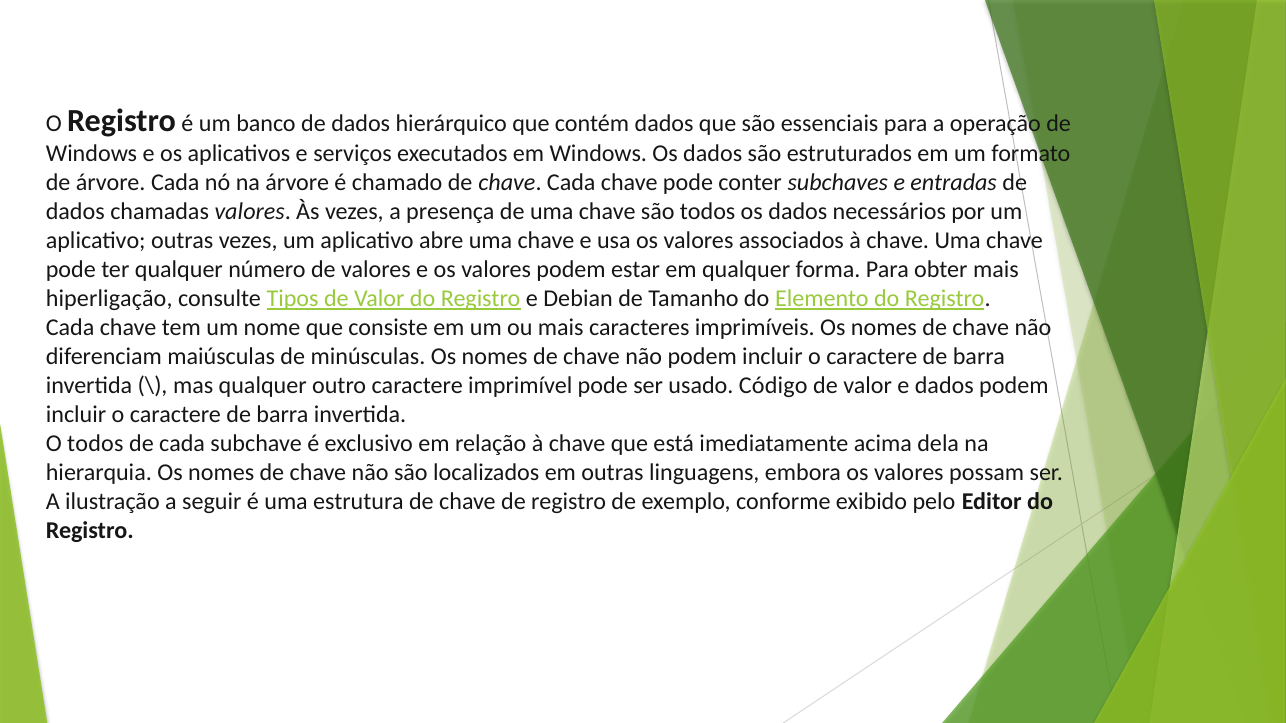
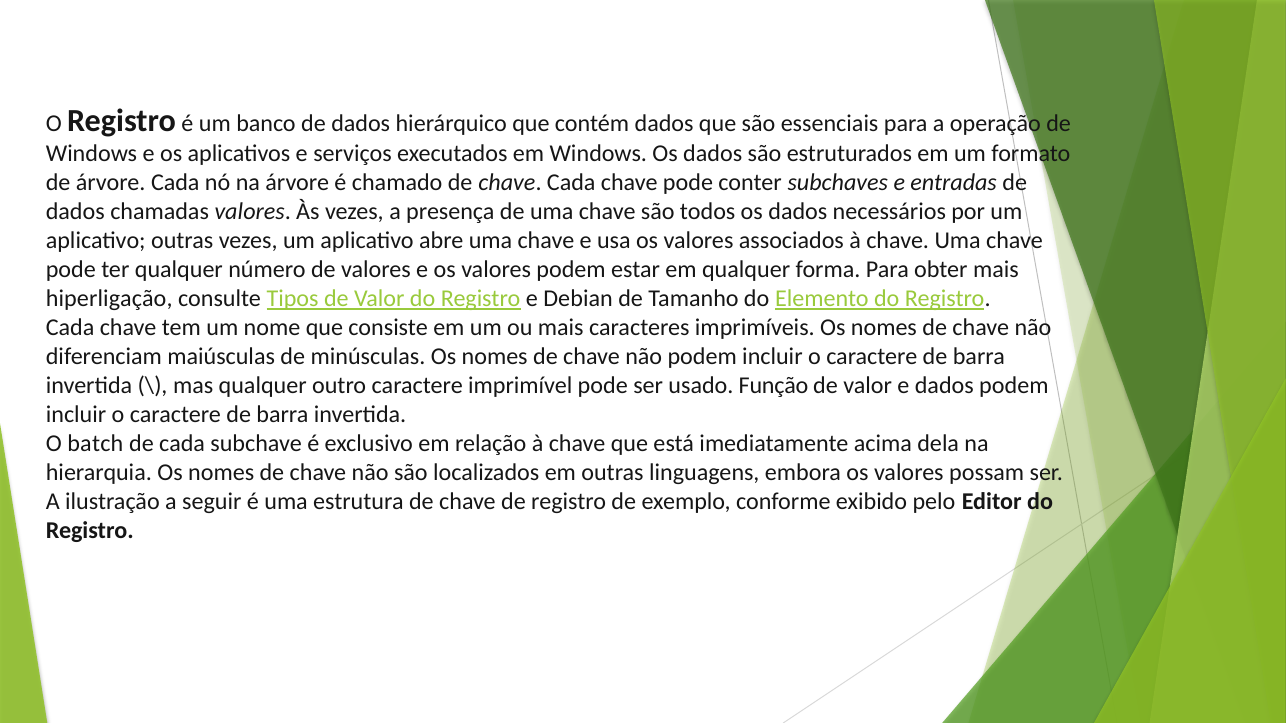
Código: Código -> Função
O todos: todos -> batch
